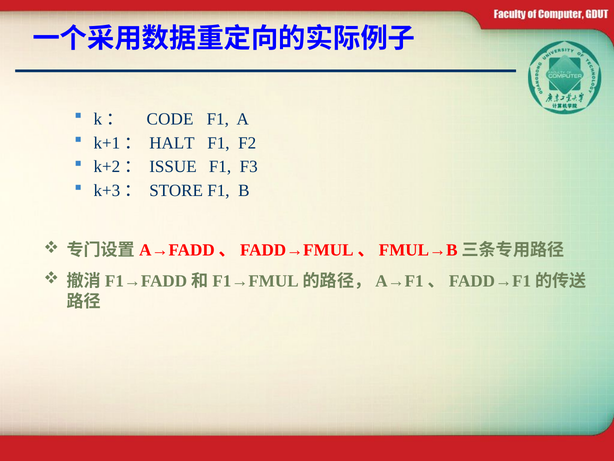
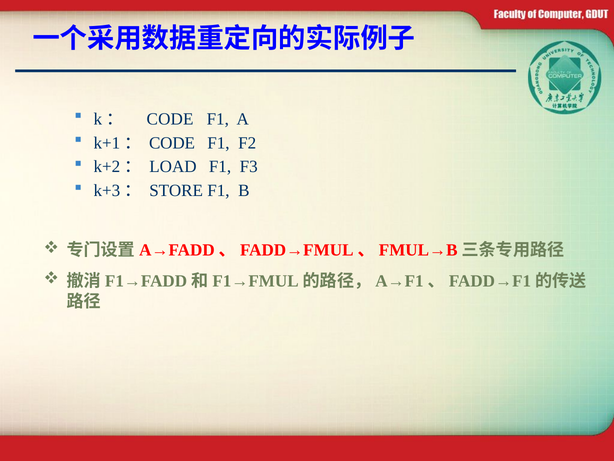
k+1： HALT: HALT -> CODE
ISSUE: ISSUE -> LOAD
